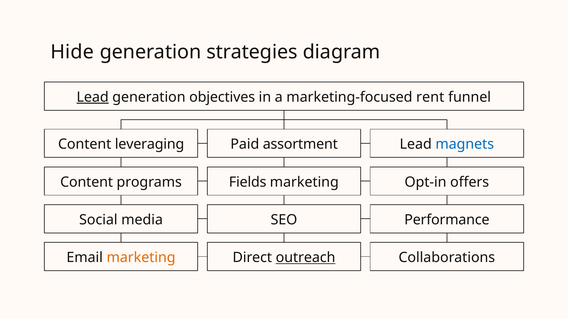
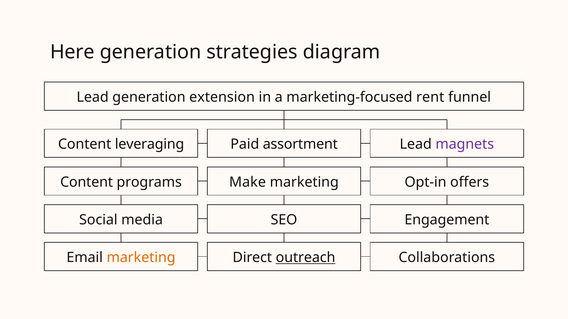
Hide: Hide -> Here
Lead at (93, 97) underline: present -> none
objectives: objectives -> extension
magnets colour: blue -> purple
Fields: Fields -> Make
Performance: Performance -> Engagement
